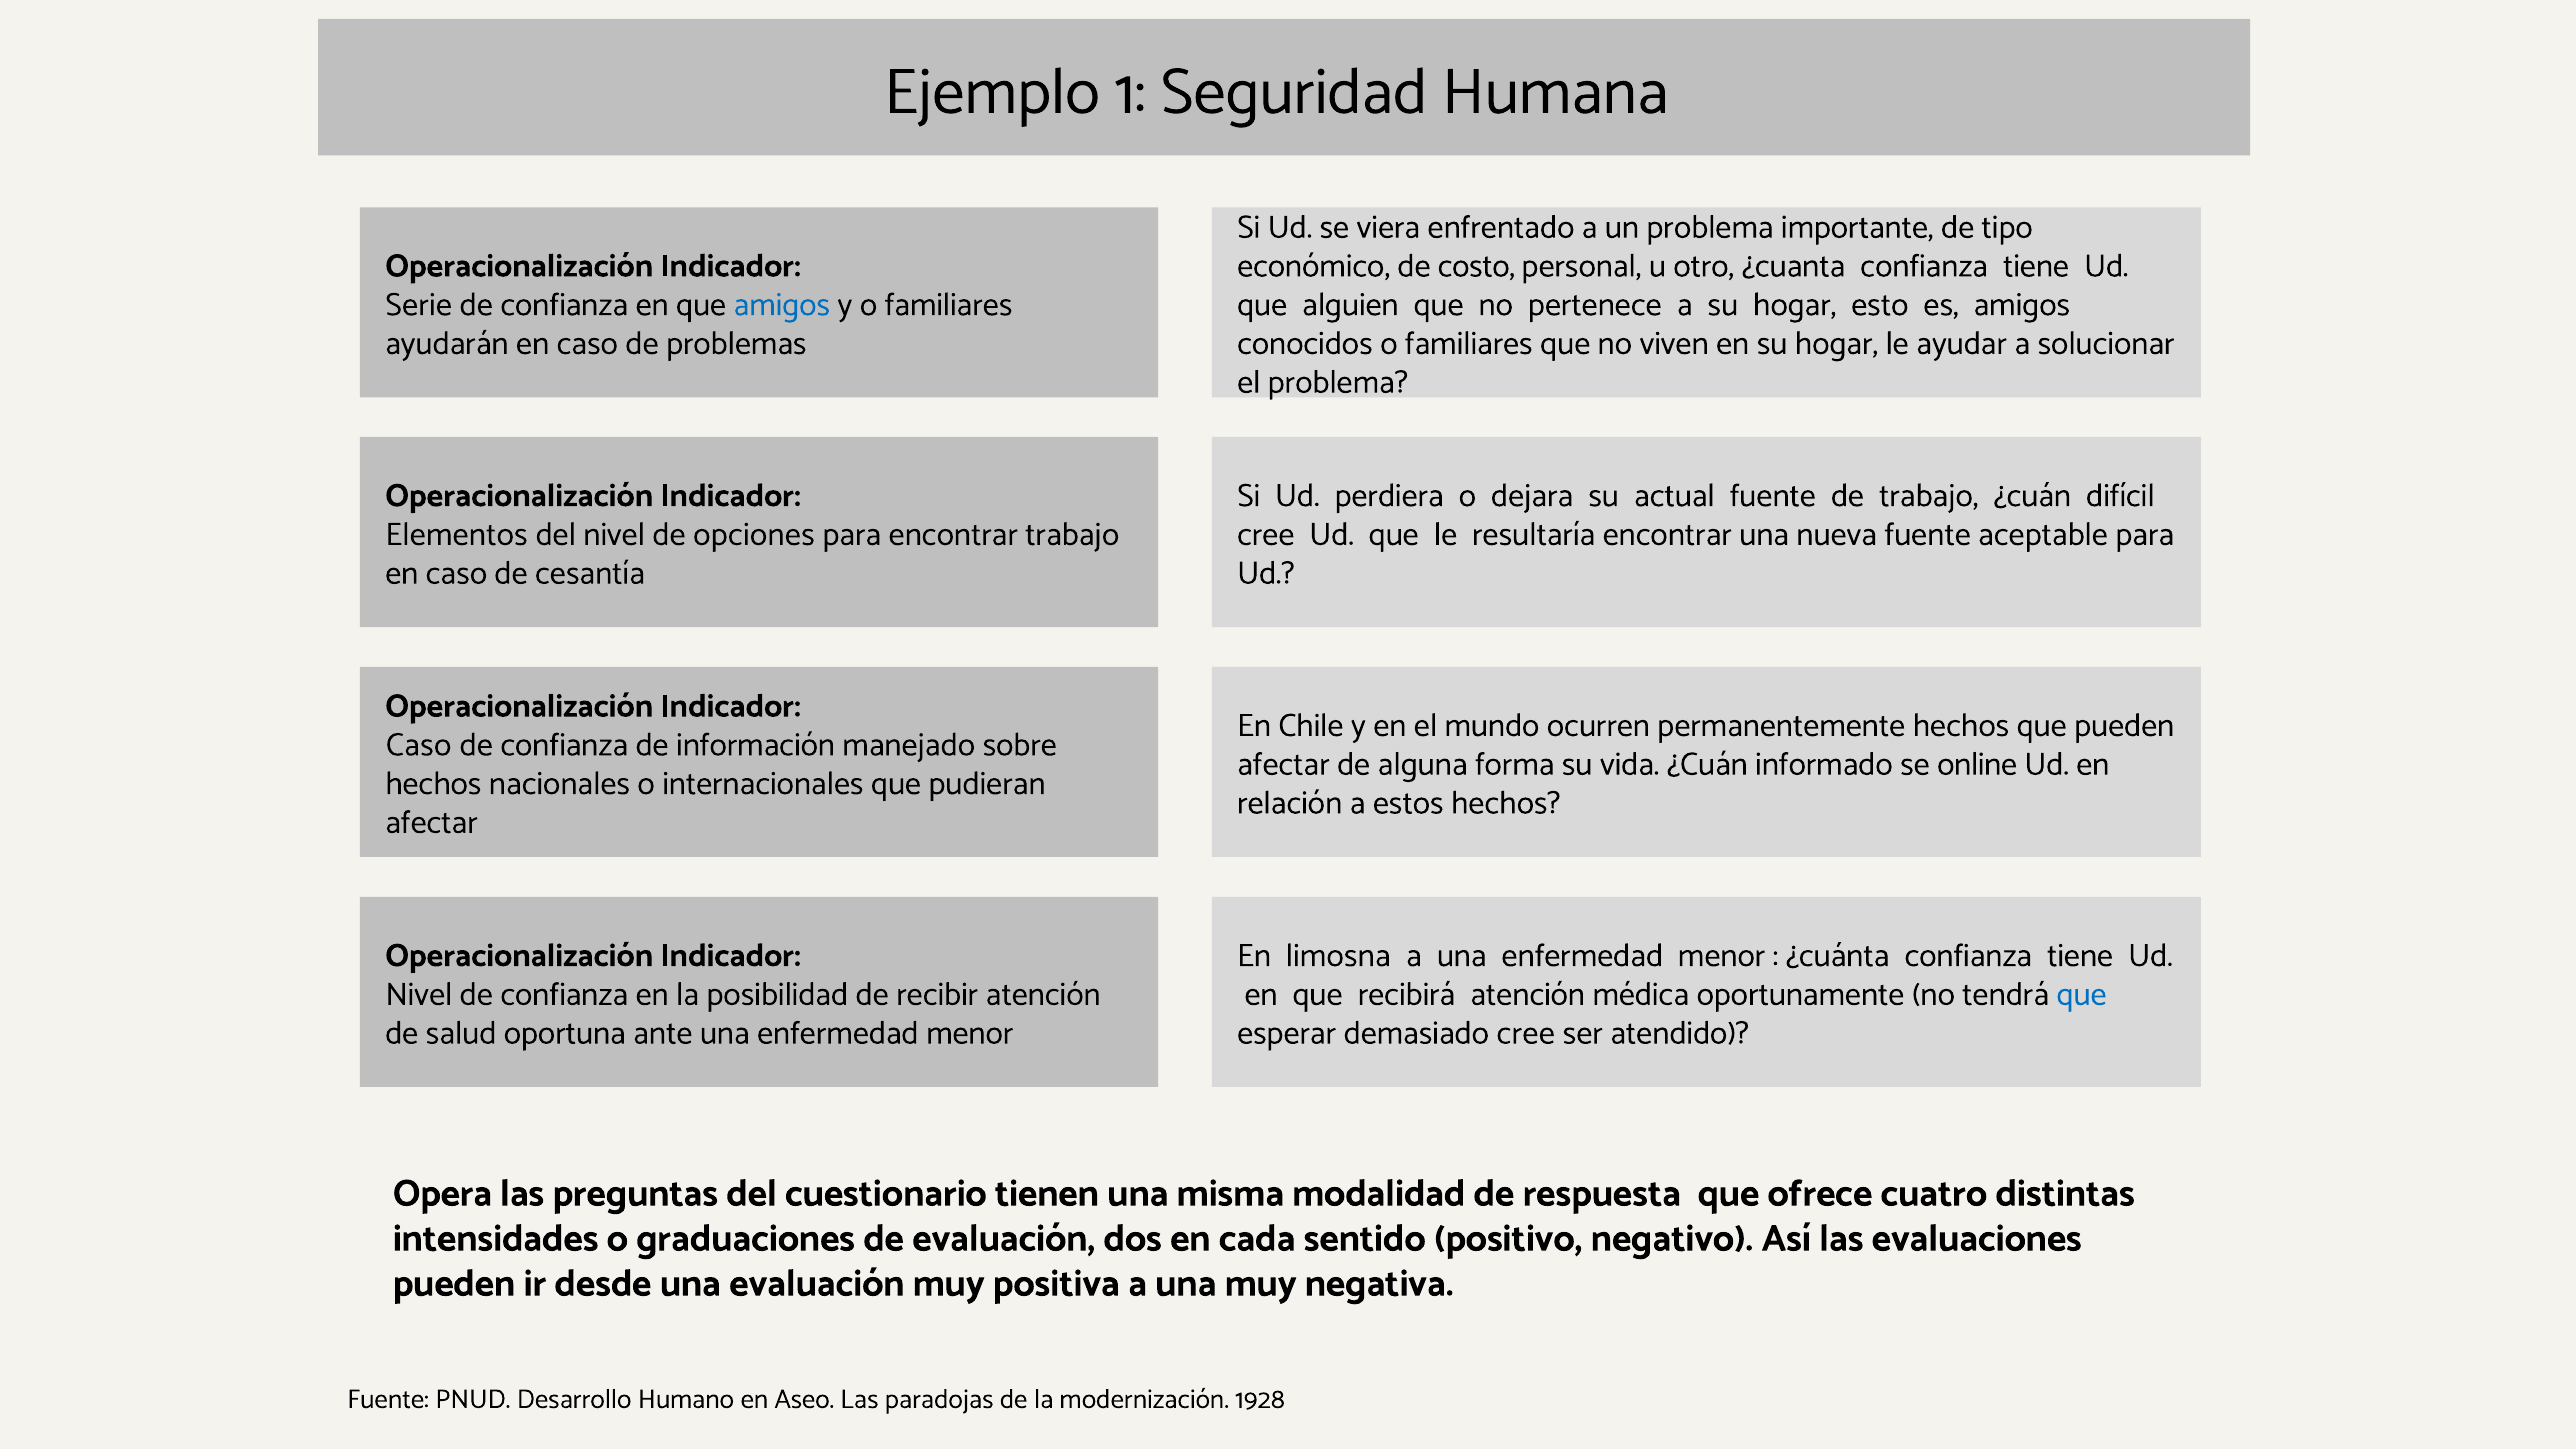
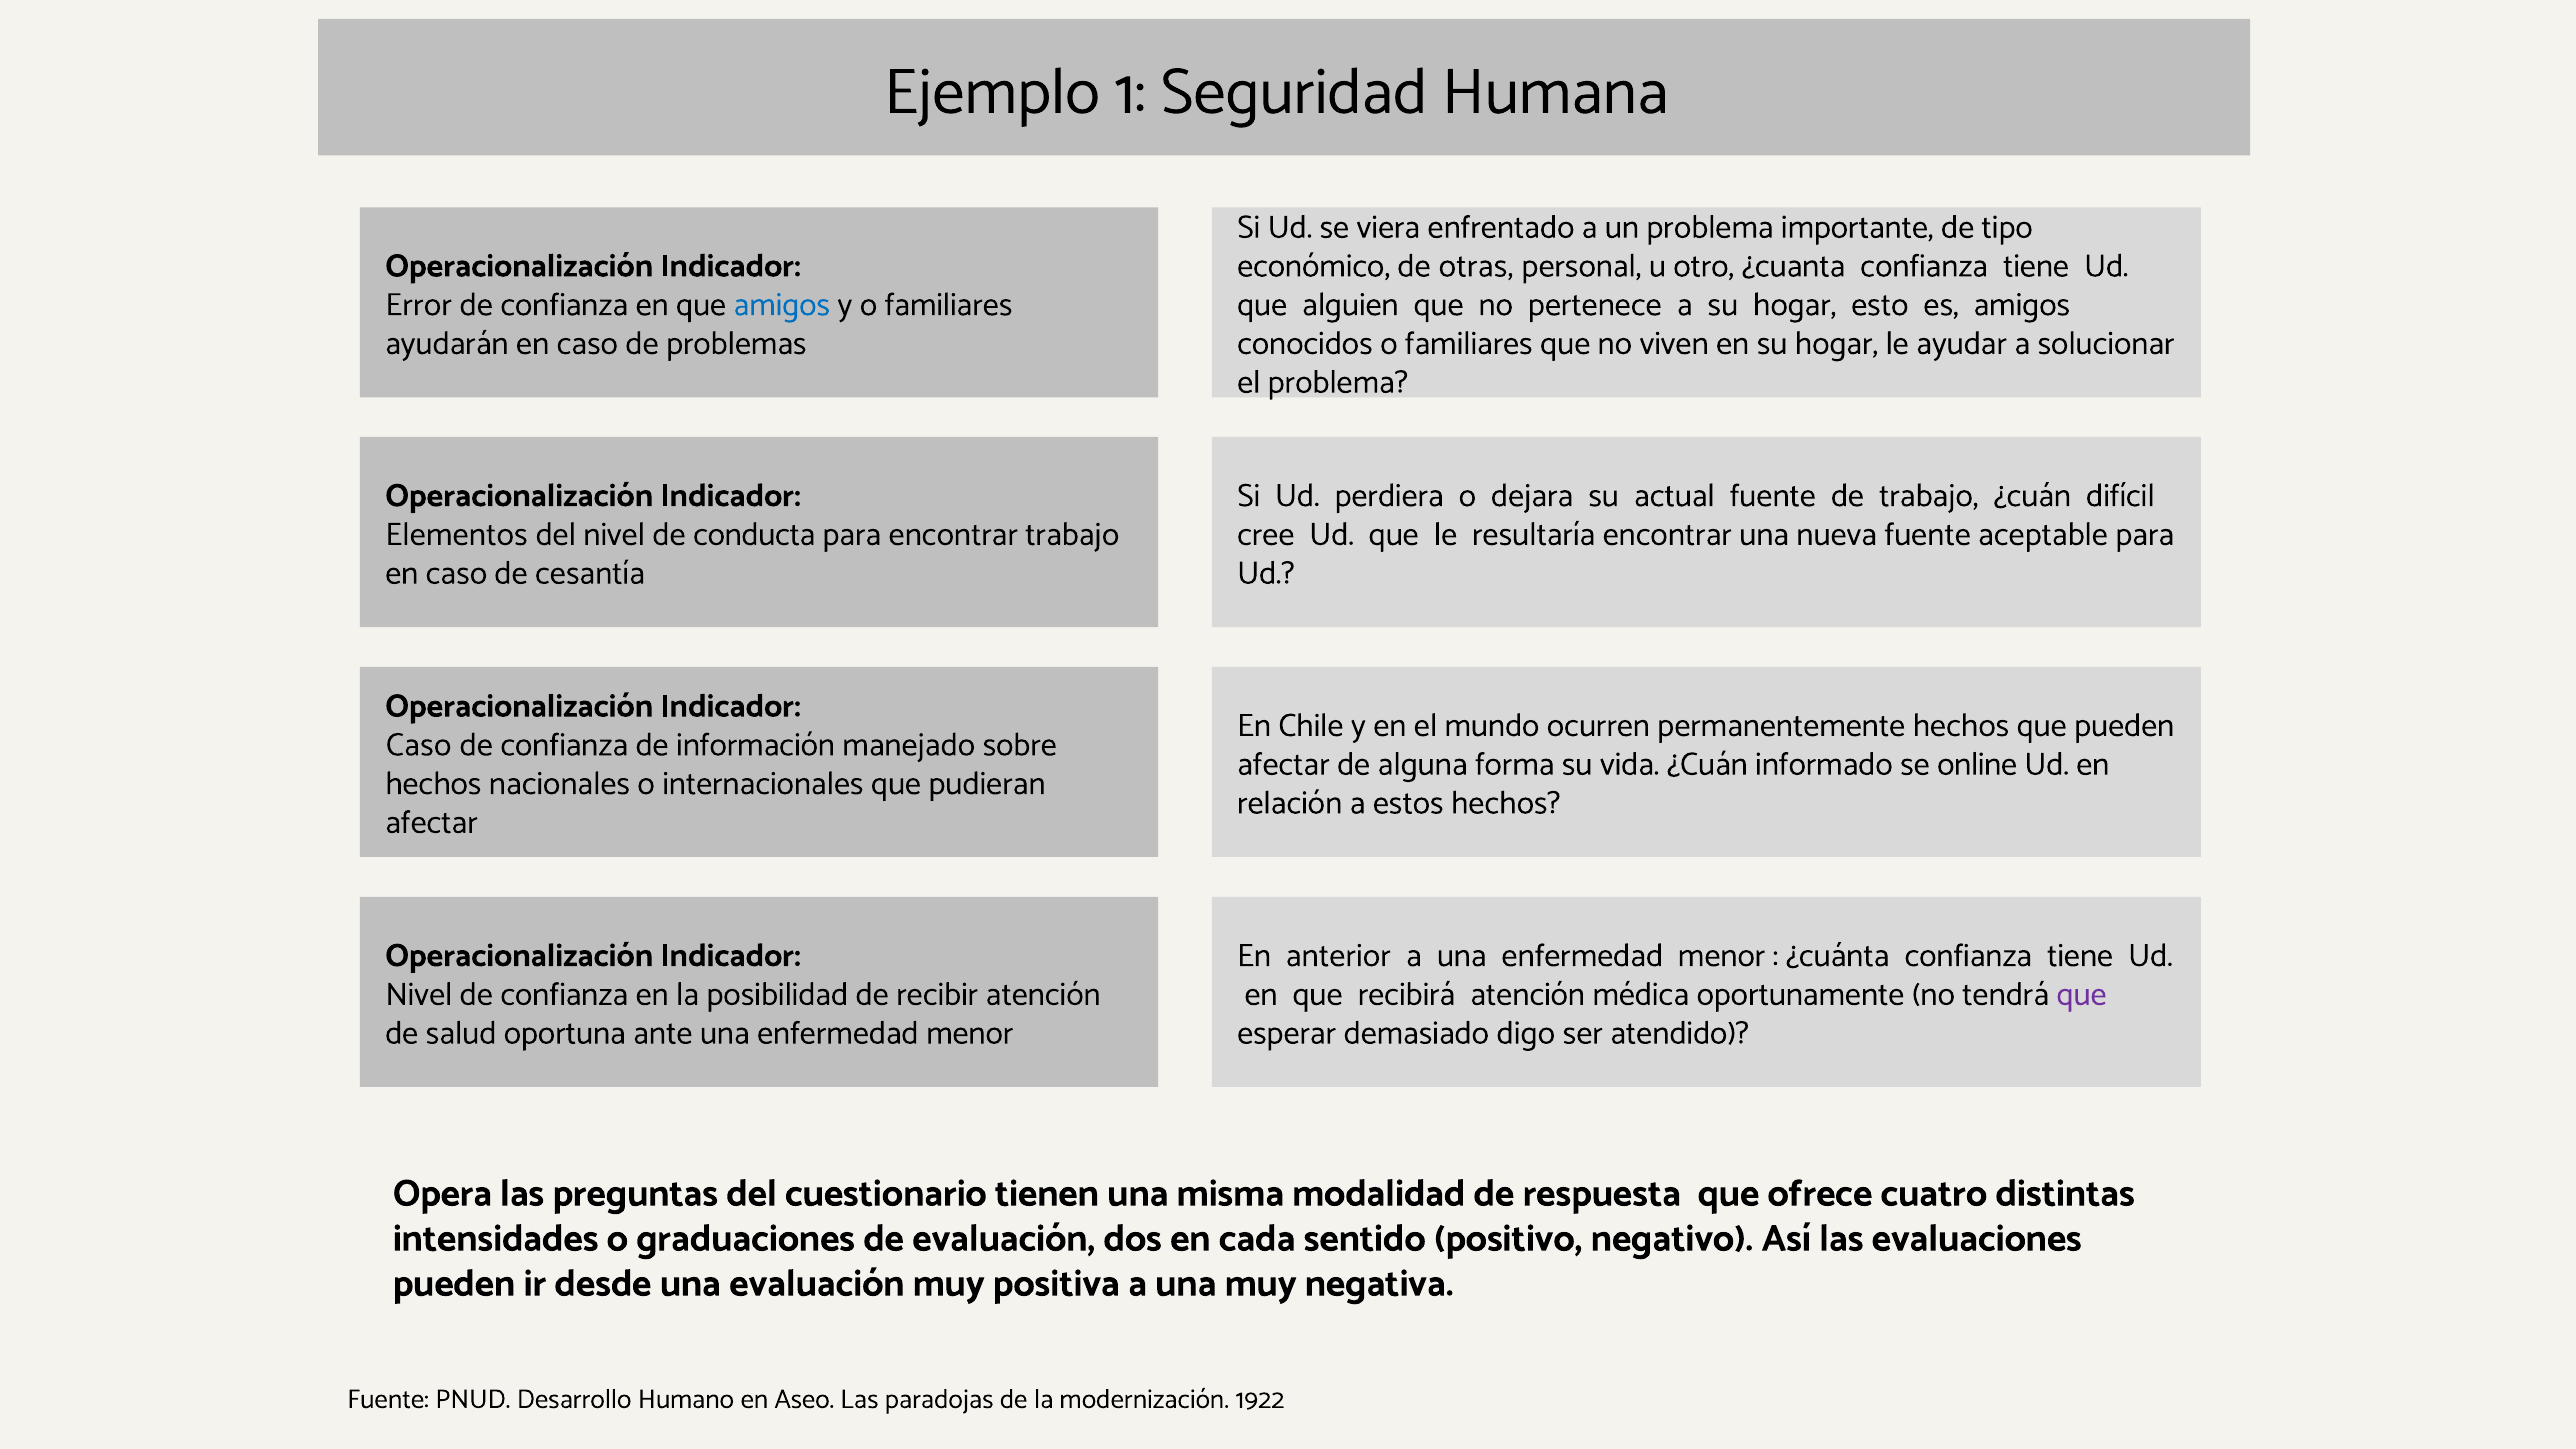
costo: costo -> otras
Serie: Serie -> Error
opciones: opciones -> conducta
limosna: limosna -> anterior
que at (2082, 994) colour: blue -> purple
demasiado cree: cree -> digo
1928: 1928 -> 1922
